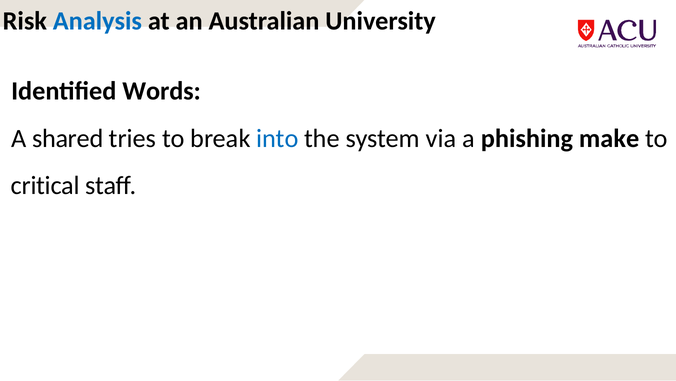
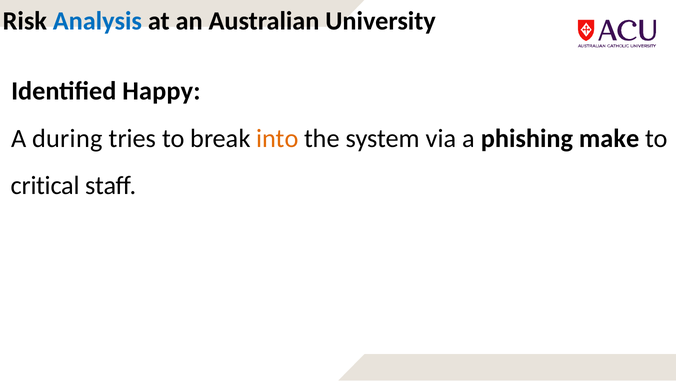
Words: Words -> Happy
shared: shared -> during
into colour: blue -> orange
